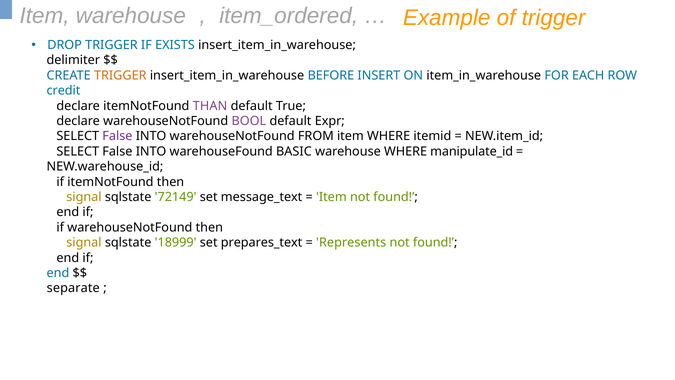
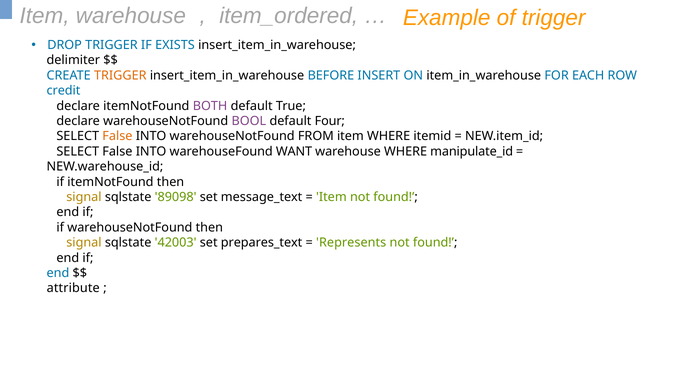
THAN: THAN -> BOTH
Expr: Expr -> Four
False at (117, 136) colour: purple -> orange
BASIC: BASIC -> WANT
72149: 72149 -> 89098
18999: 18999 -> 42003
separate: separate -> attribute
